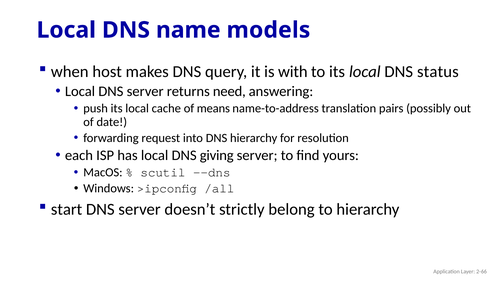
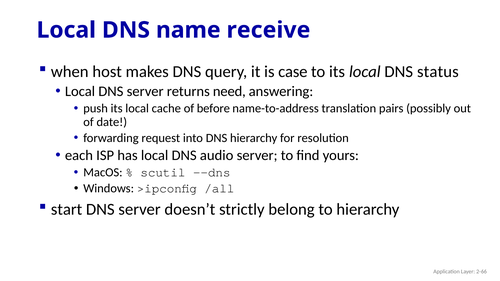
models: models -> receive
with: with -> case
means: means -> before
giving: giving -> audio
